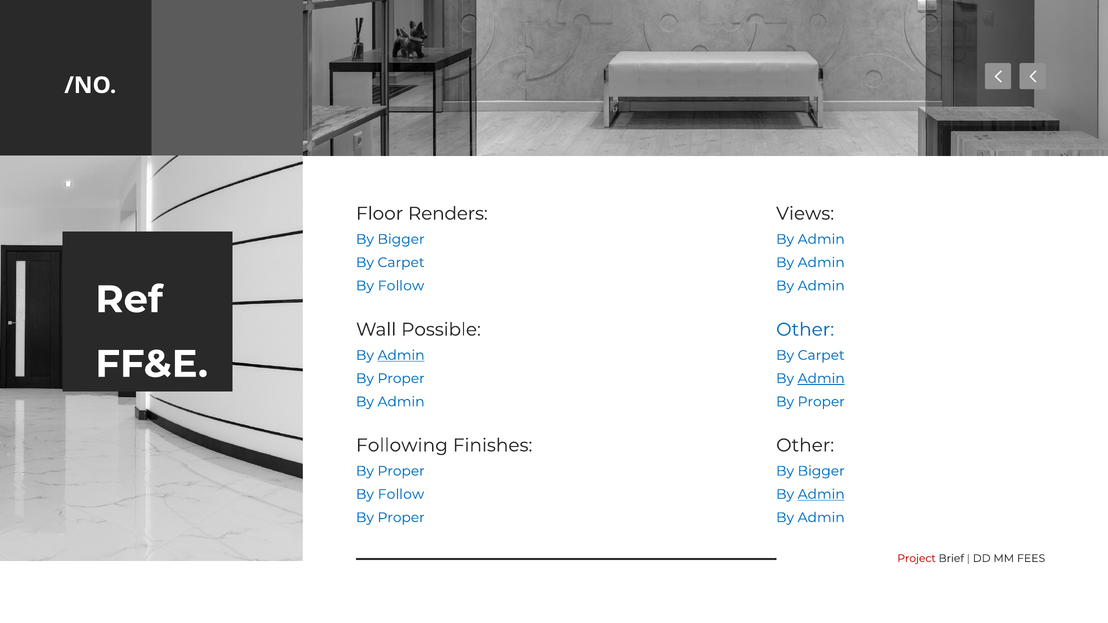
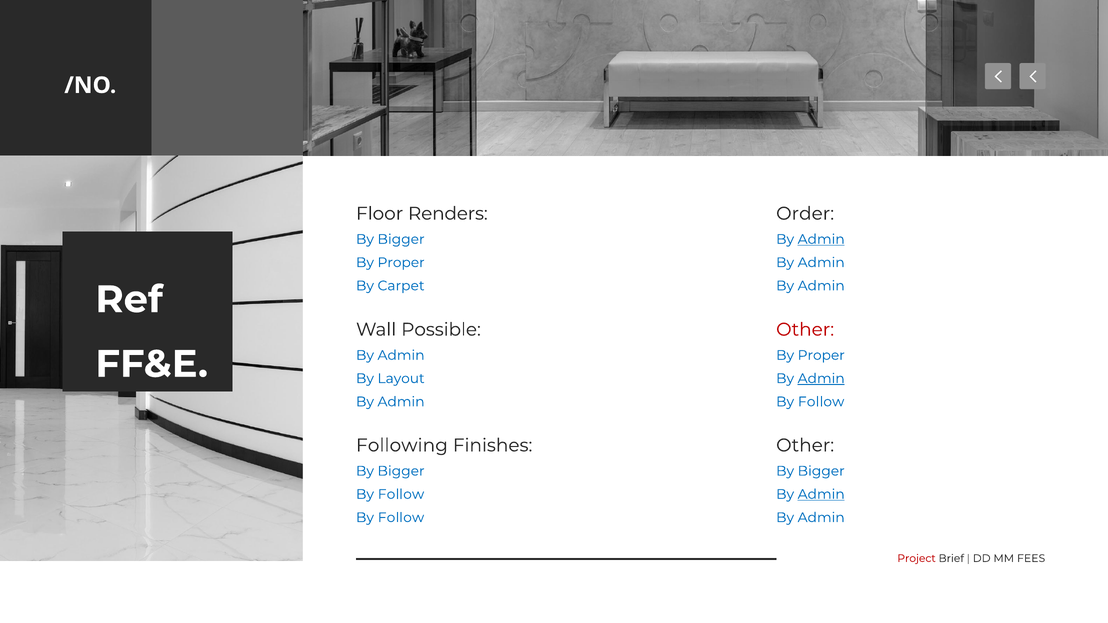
Views: Views -> Order
Admin at (821, 239) underline: none -> present
Carpet at (401, 263): Carpet -> Proper
Follow at (401, 286): Follow -> Carpet
Other at (805, 330) colour: blue -> red
Admin at (401, 355) underline: present -> none
Carpet at (821, 355): Carpet -> Proper
Proper at (401, 379): Proper -> Layout
Proper at (821, 402): Proper -> Follow
Proper at (401, 471): Proper -> Bigger
Proper at (401, 518): Proper -> Follow
